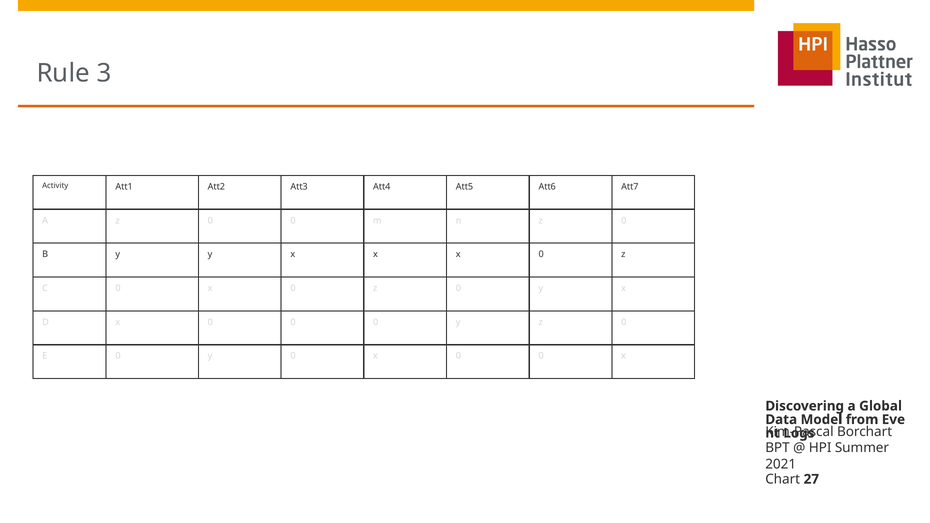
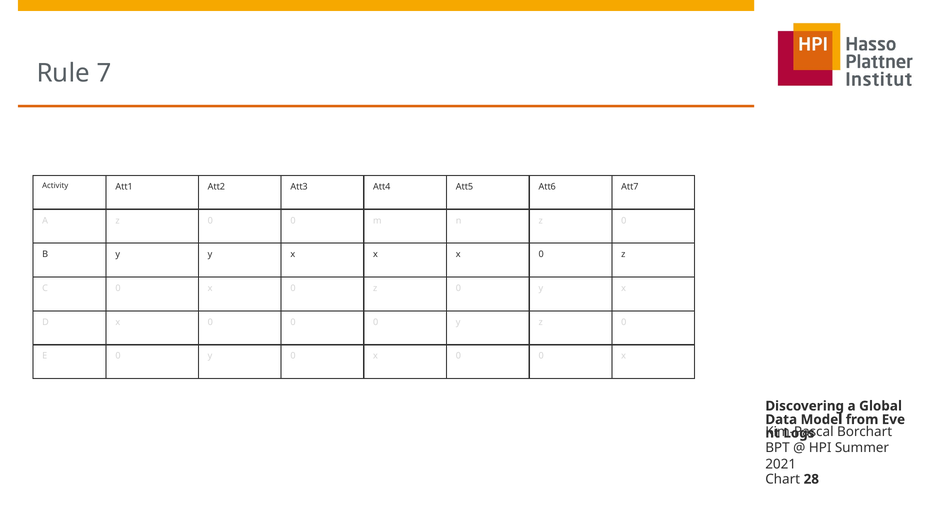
3: 3 -> 7
27: 27 -> 28
